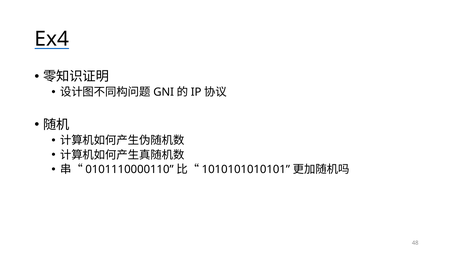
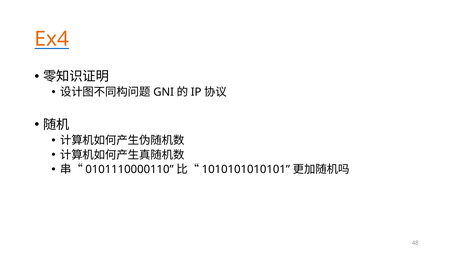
Ex4 colour: black -> orange
